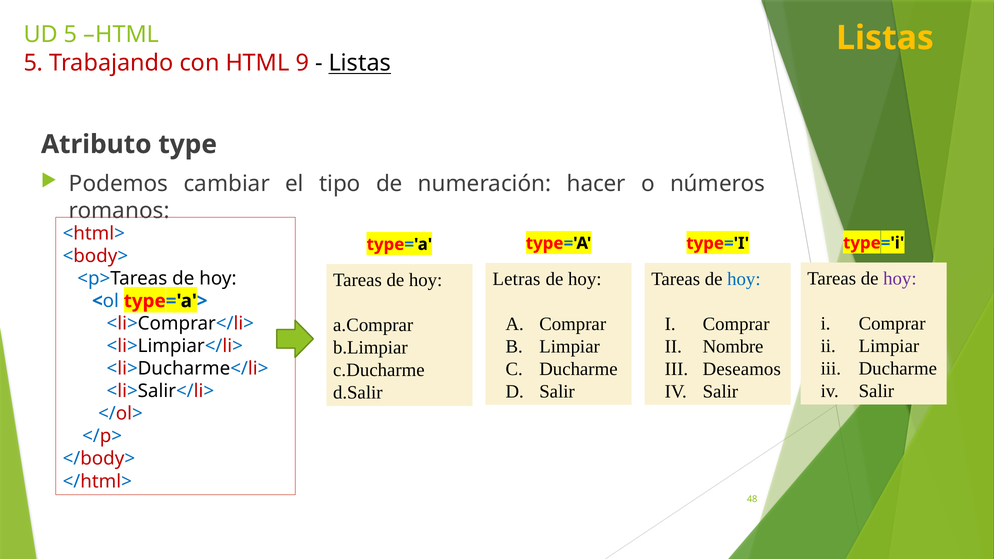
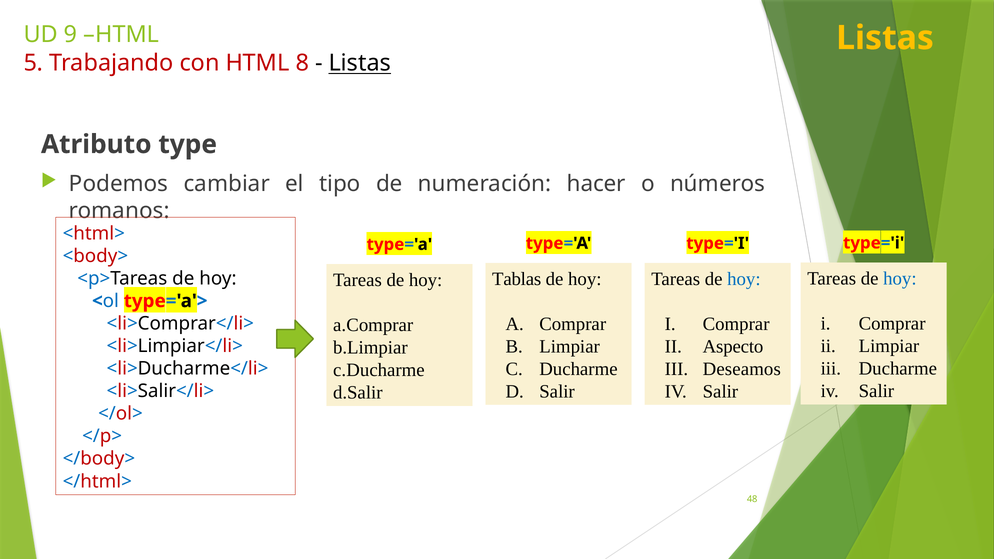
UD 5: 5 -> 9
9: 9 -> 8
hoy at (900, 279) colour: purple -> blue
Letras: Letras -> Tablas
Nombre: Nombre -> Aspecto
